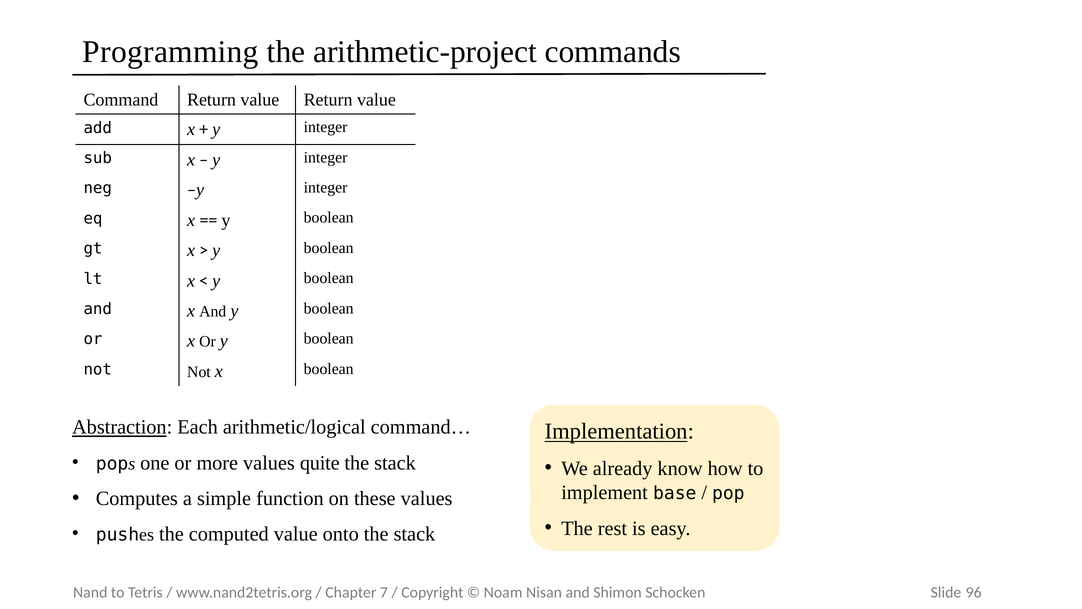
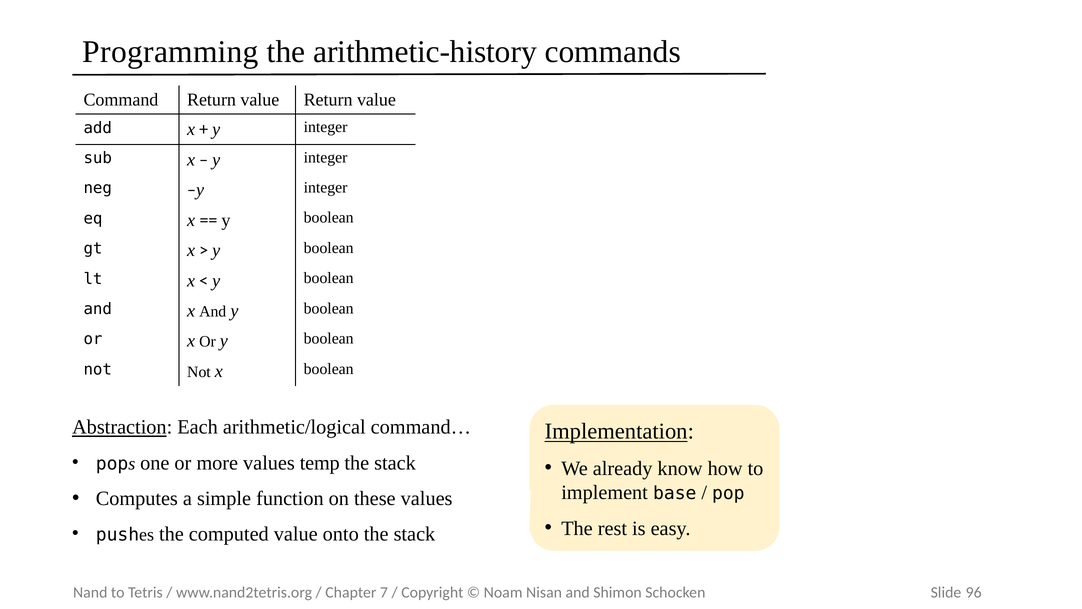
arithmetic-project: arithmetic-project -> arithmetic-history
quite: quite -> temp
